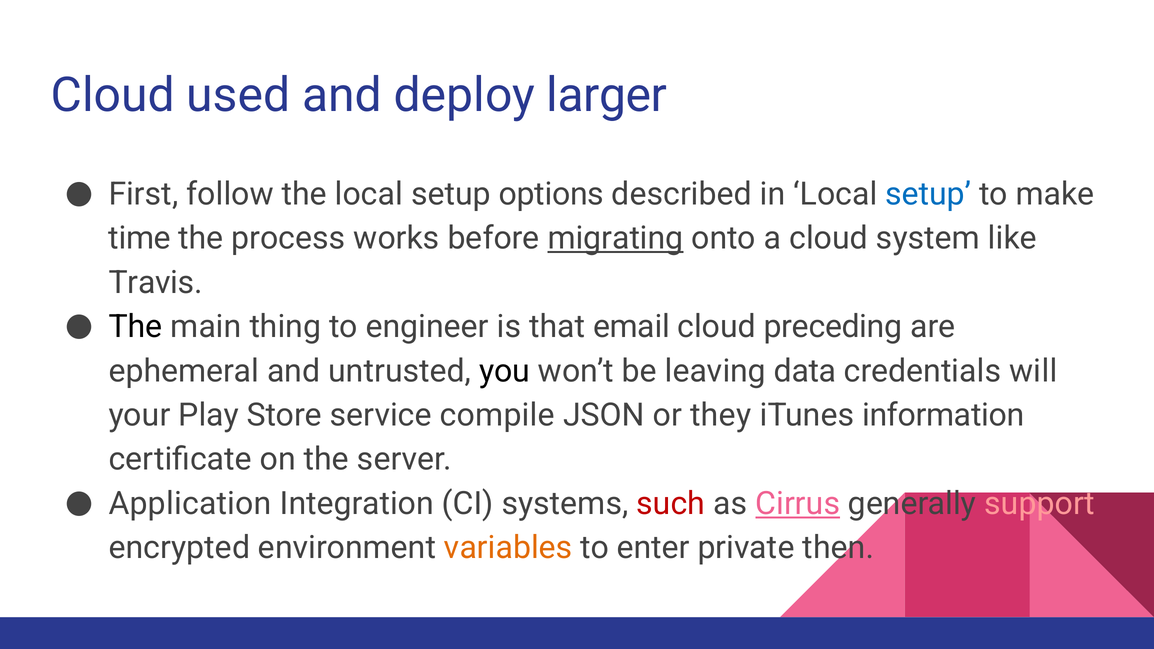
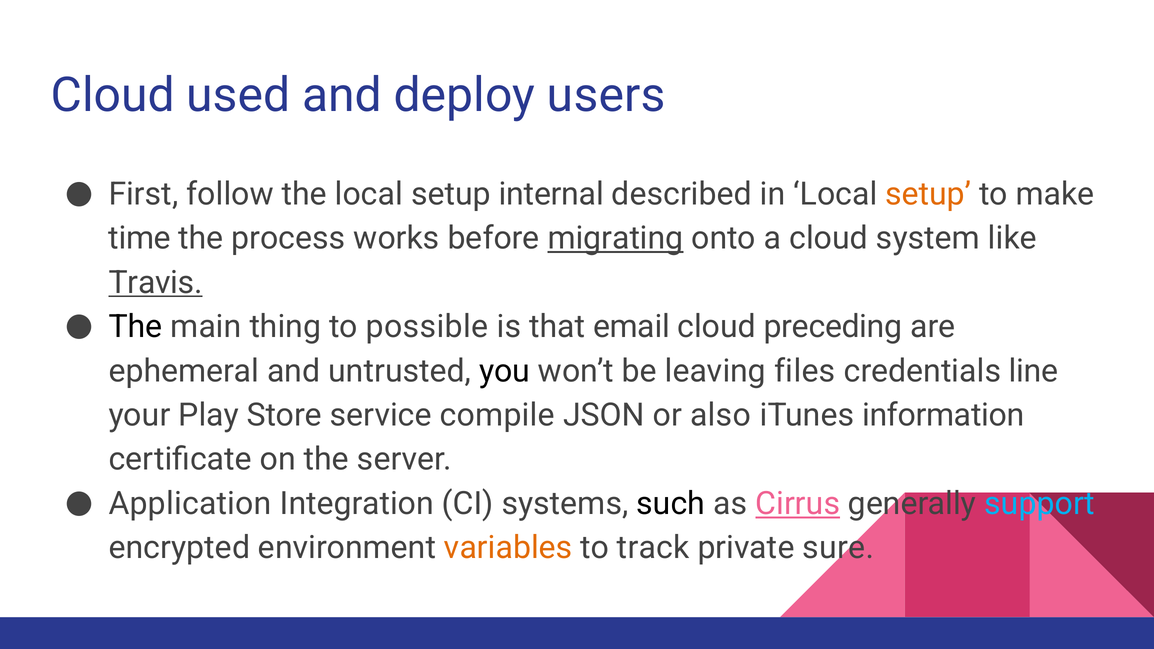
larger: larger -> users
options: options -> internal
setup at (928, 194) colour: blue -> orange
Travis underline: none -> present
engineer: engineer -> possible
data: data -> files
will: will -> line
they: they -> also
such colour: red -> black
support colour: pink -> light blue
enter: enter -> track
then: then -> sure
